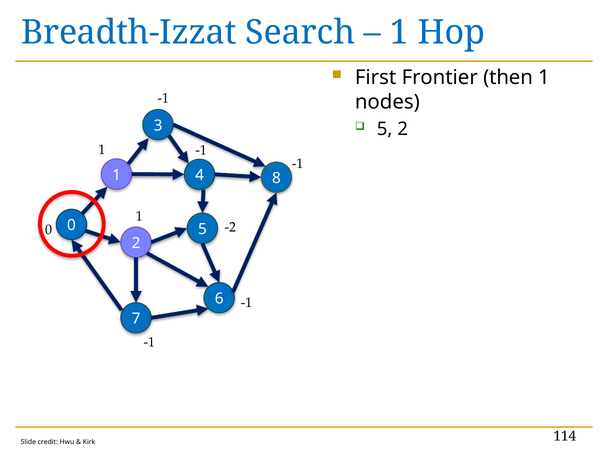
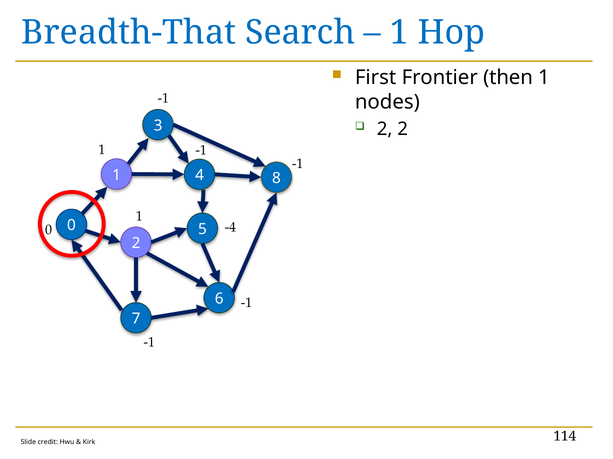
Breadth-Izzat: Breadth-Izzat -> Breadth-That
5 at (385, 129): 5 -> 2
-2: -2 -> -4
